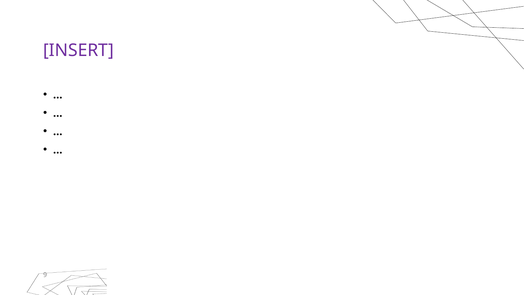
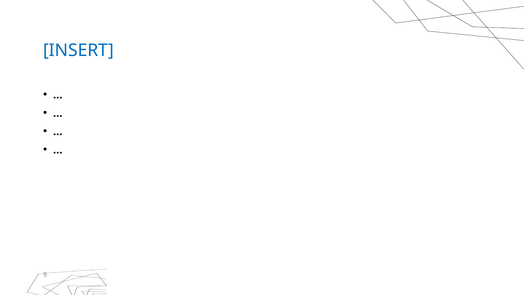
INSERT colour: purple -> blue
